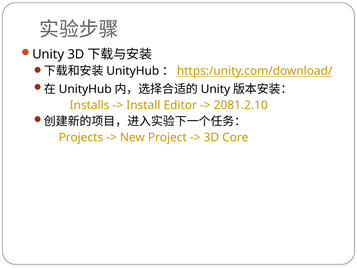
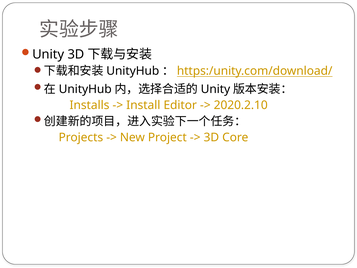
2081.2.10: 2081.2.10 -> 2020.2.10
